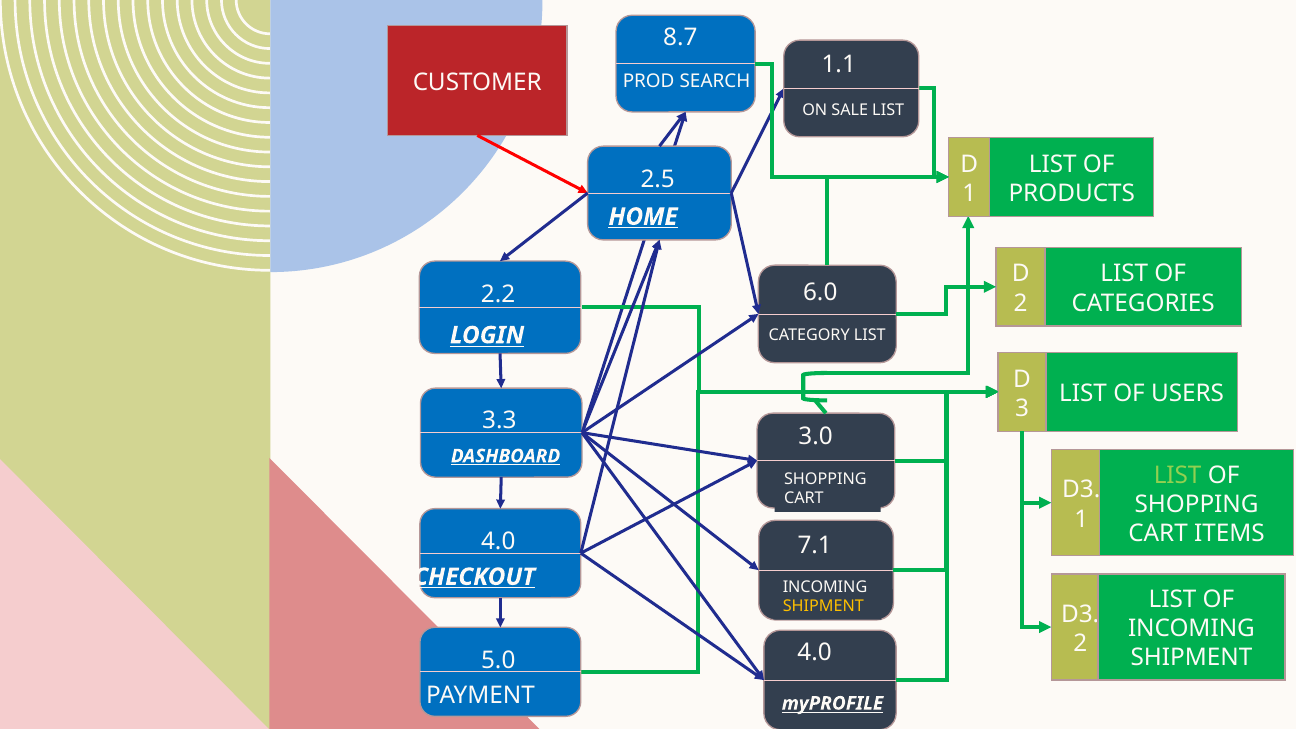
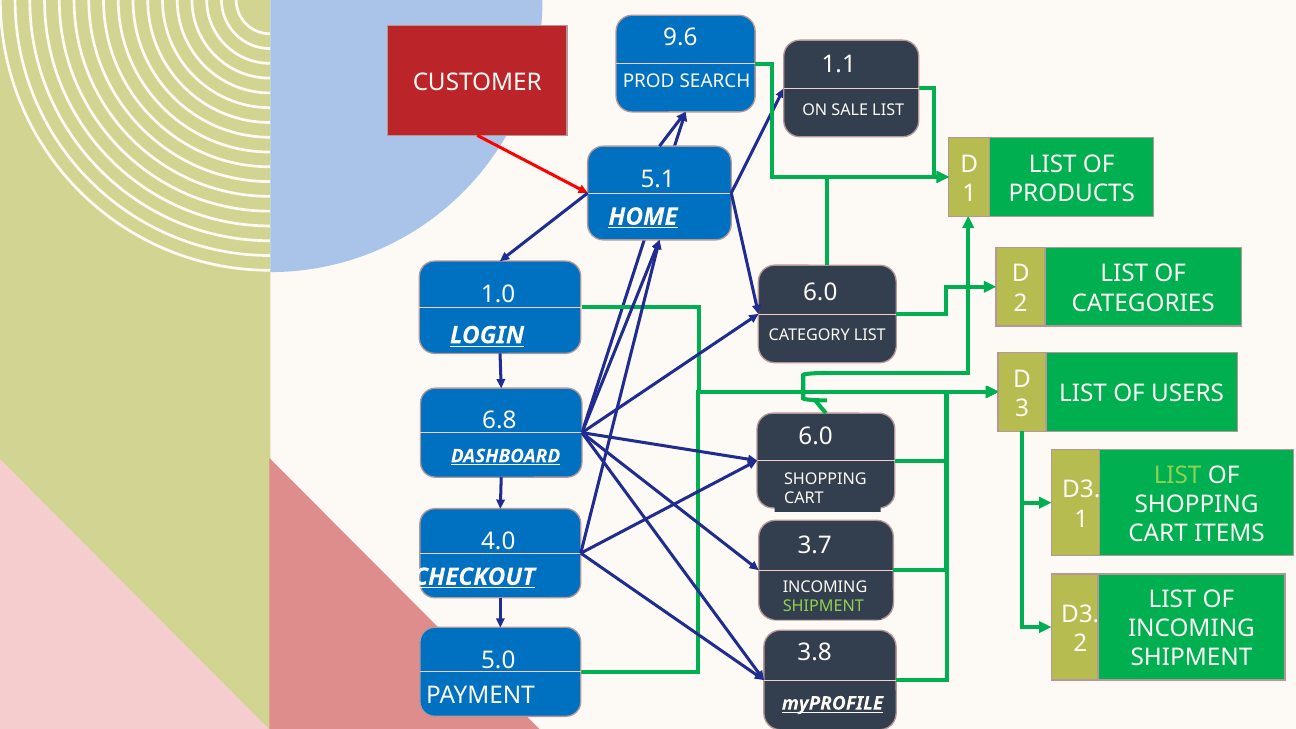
8.7: 8.7 -> 9.6
2.5: 2.5 -> 5.1
2.2: 2.2 -> 1.0
3.3: 3.3 -> 6.8
3.0 at (816, 437): 3.0 -> 6.0
7.1: 7.1 -> 3.7
SHIPMENT at (823, 606) colour: yellow -> light green
4.0 at (815, 652): 4.0 -> 3.8
